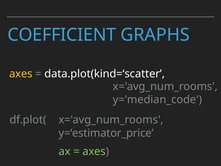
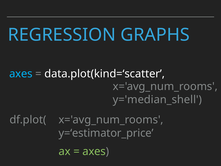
COEFFICIENT: COEFFICIENT -> REGRESSION
axes at (21, 74) colour: yellow -> light blue
y='median_code: y='median_code -> y='median_shell
